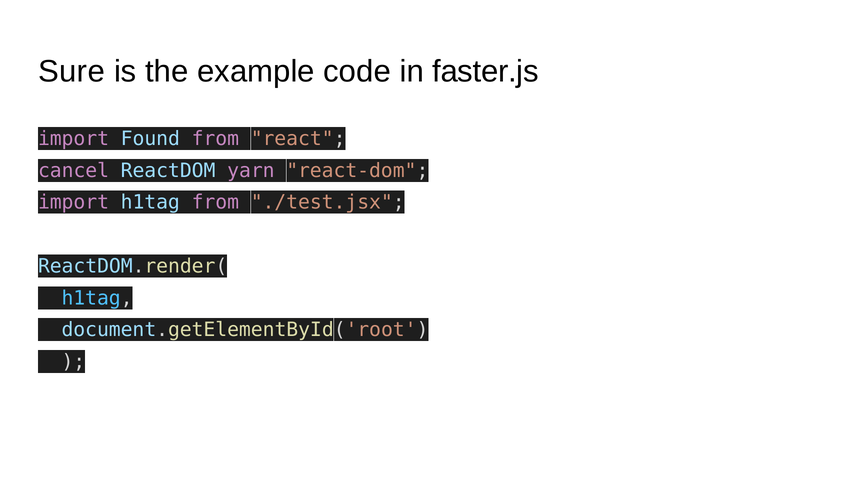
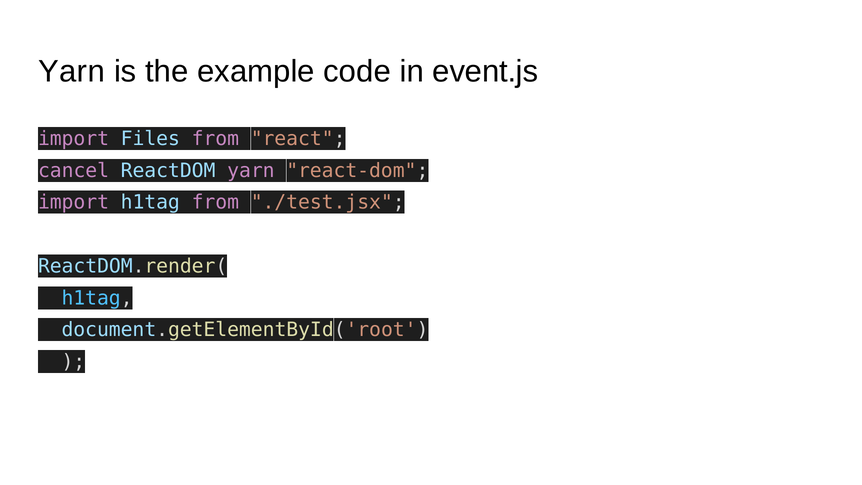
Sure at (72, 71): Sure -> Yarn
faster.js: faster.js -> event.js
Found: Found -> Files
